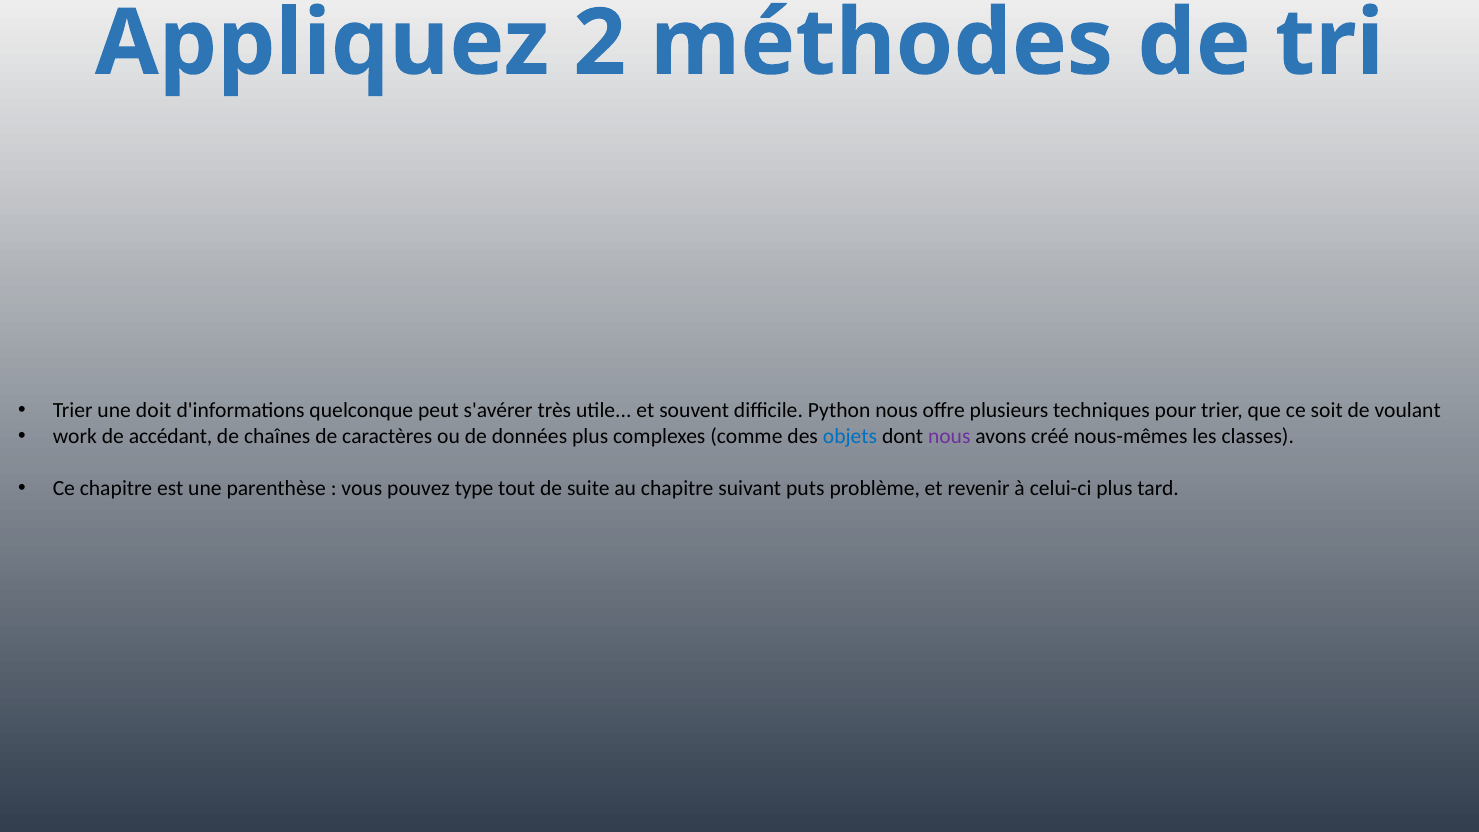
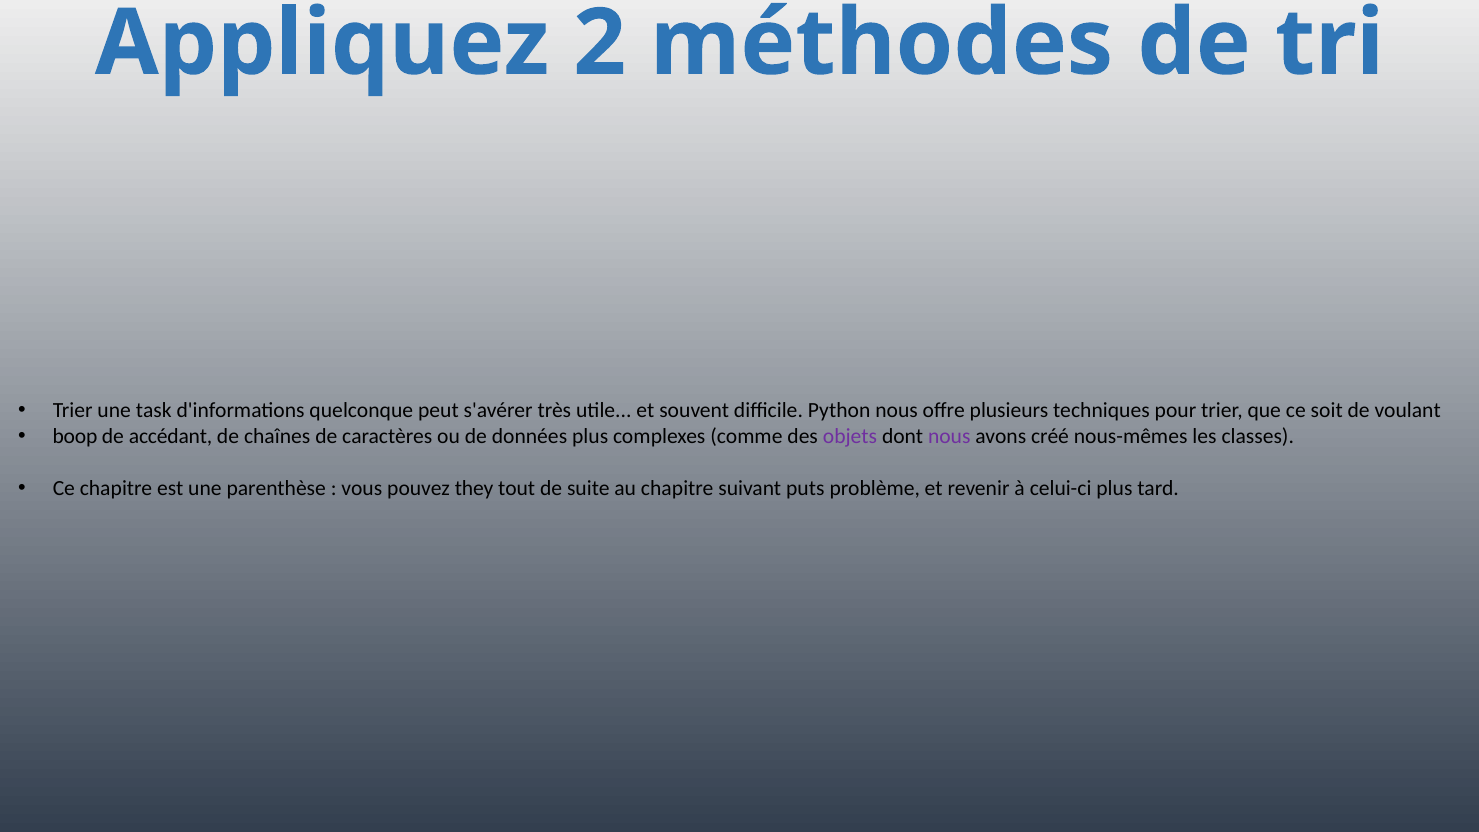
doit: doit -> task
work: work -> boop
objets colour: blue -> purple
type: type -> they
